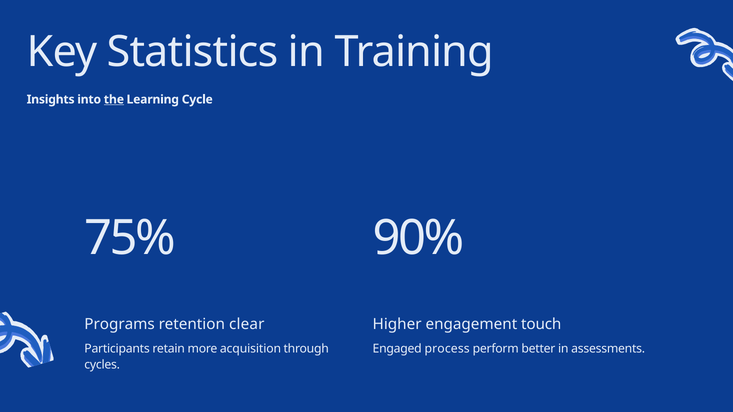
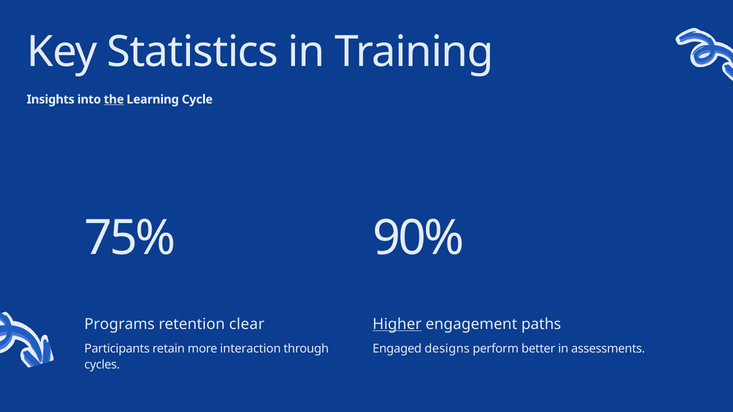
Higher underline: none -> present
touch: touch -> paths
acquisition: acquisition -> interaction
process: process -> designs
